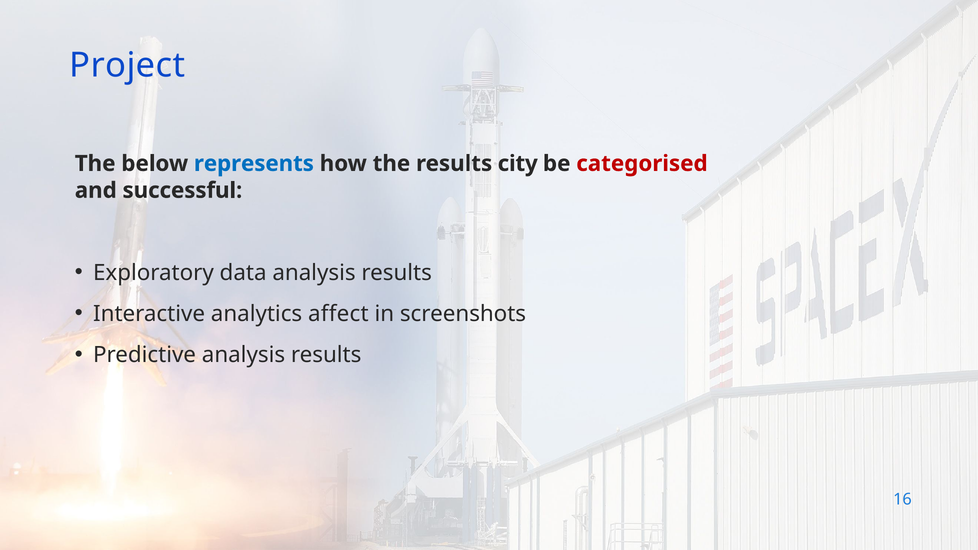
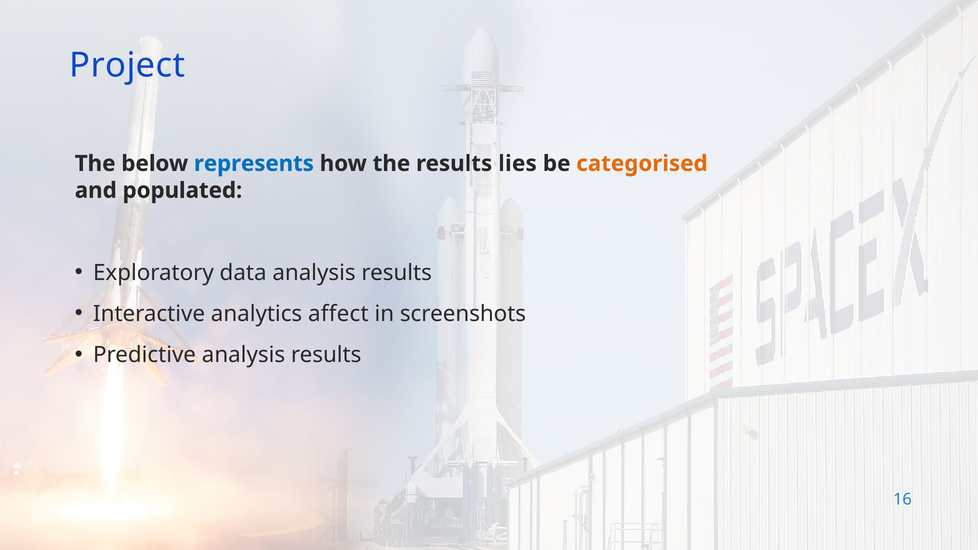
city: city -> lies
categorised colour: red -> orange
successful: successful -> populated
